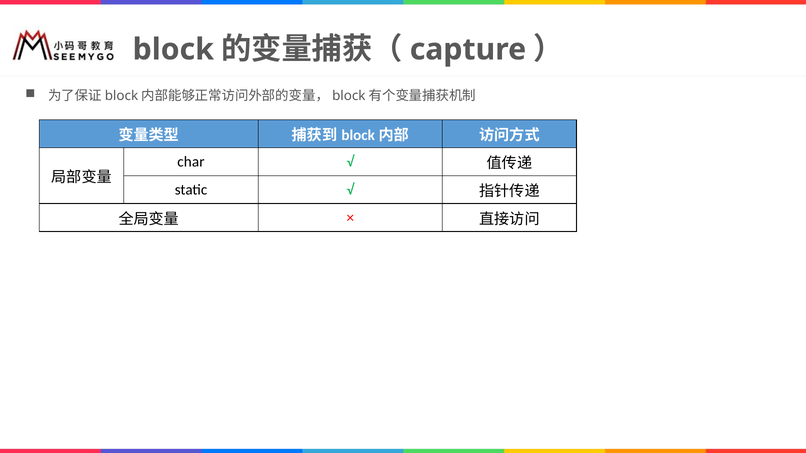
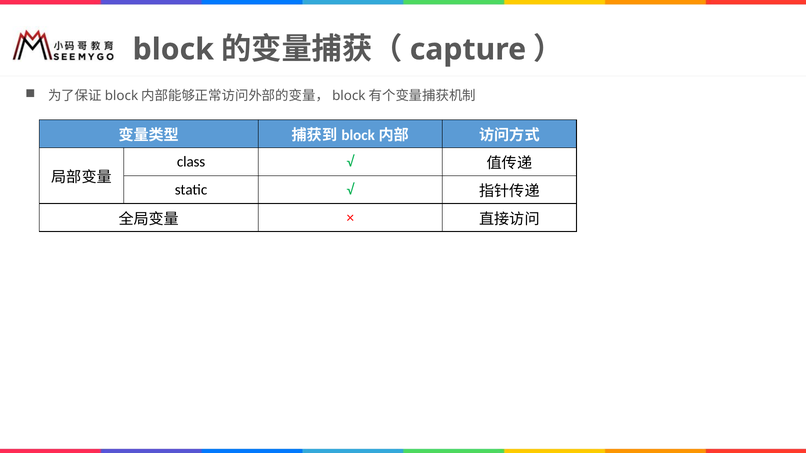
char: char -> class
